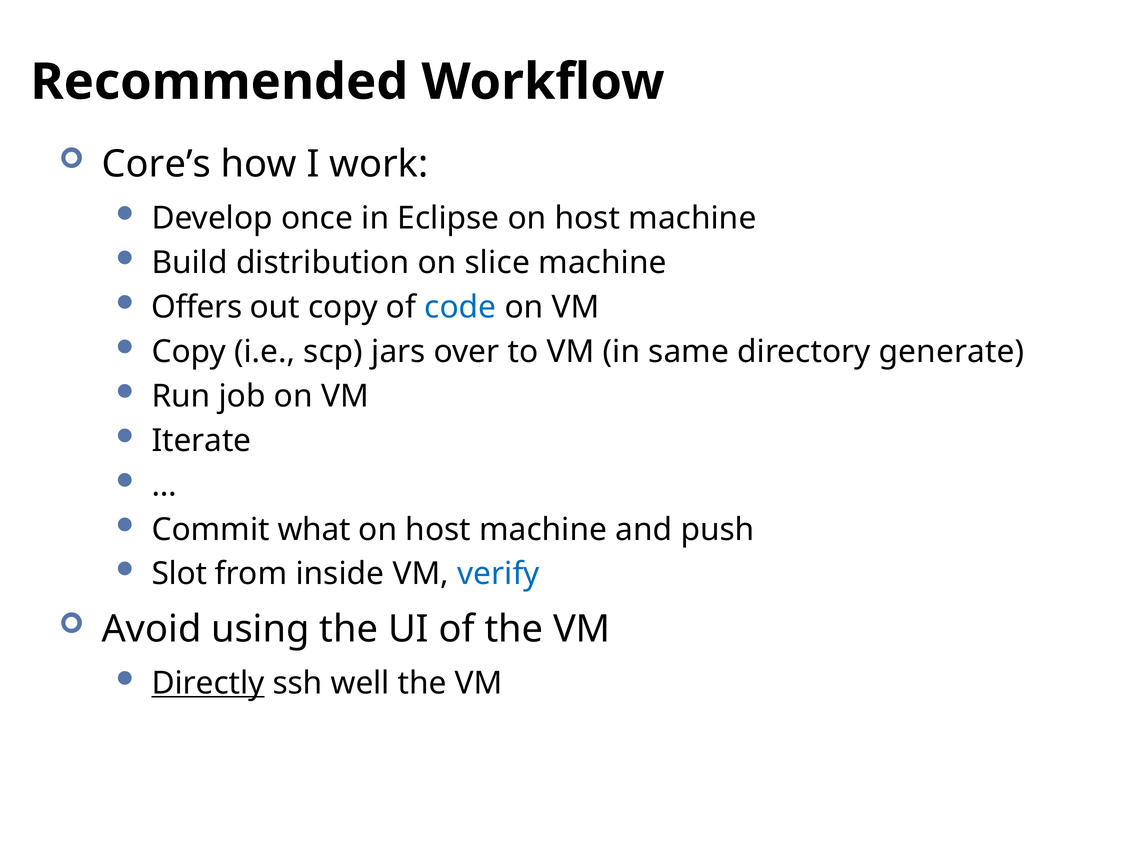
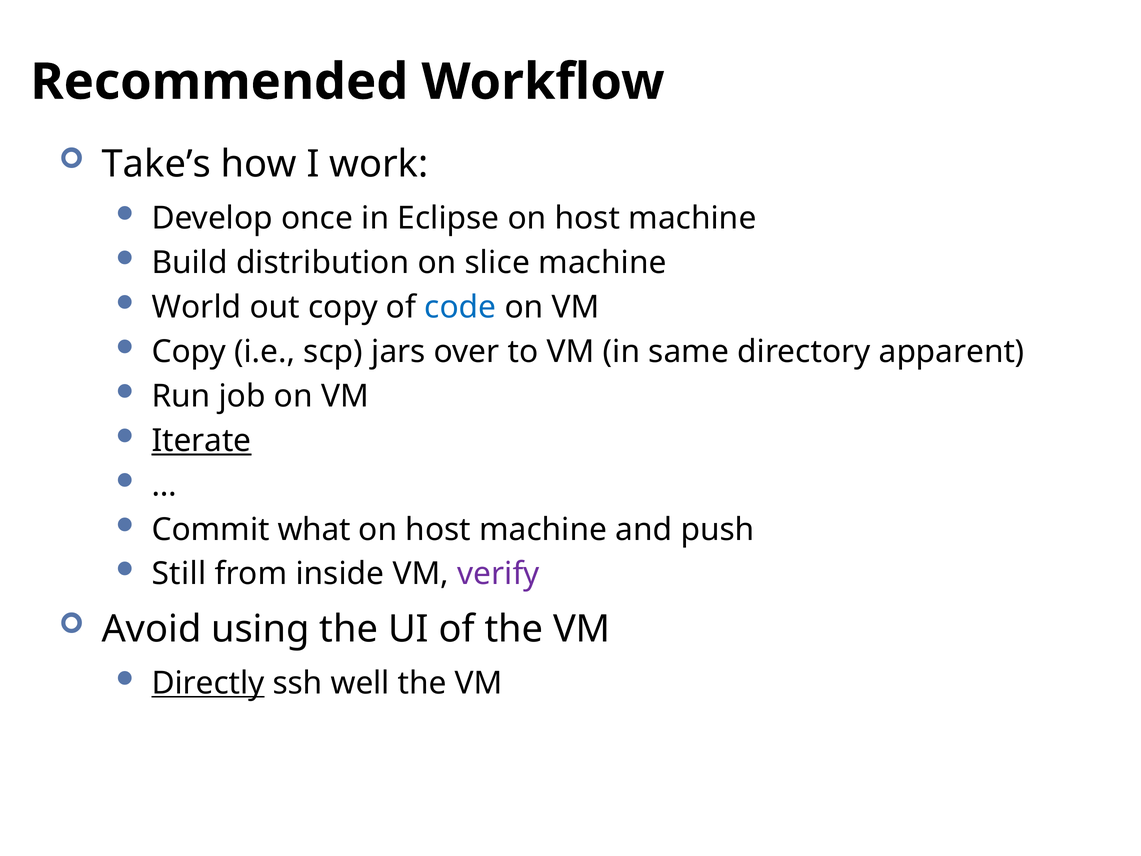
Core’s: Core’s -> Take’s
Offers: Offers -> World
generate: generate -> apparent
Iterate underline: none -> present
Slot: Slot -> Still
verify colour: blue -> purple
